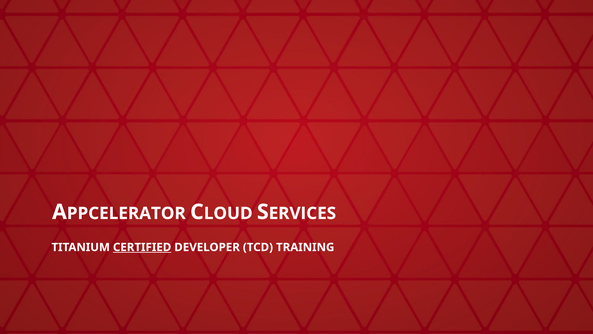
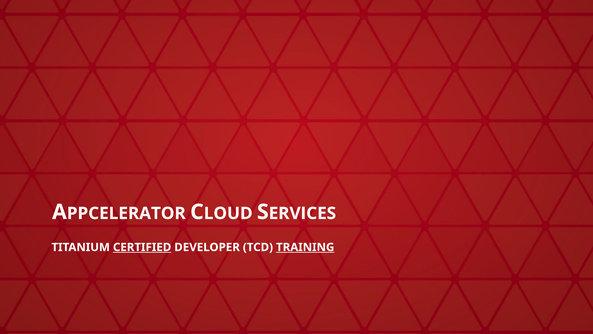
TRAINING underline: none -> present
